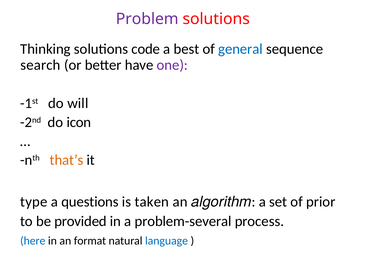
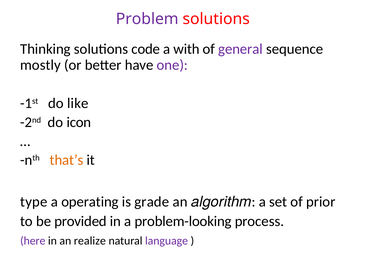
best: best -> with
general colour: blue -> purple
search: search -> mostly
will: will -> like
questions: questions -> operating
taken: taken -> grade
problem-several: problem-several -> problem-looking
here colour: blue -> purple
format: format -> realize
language colour: blue -> purple
